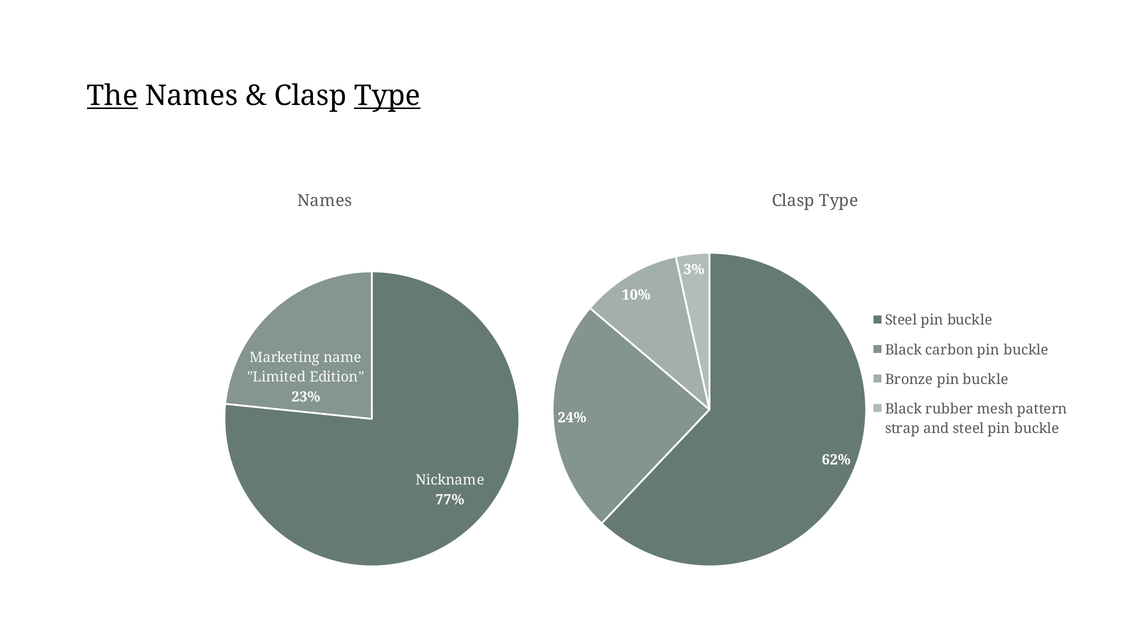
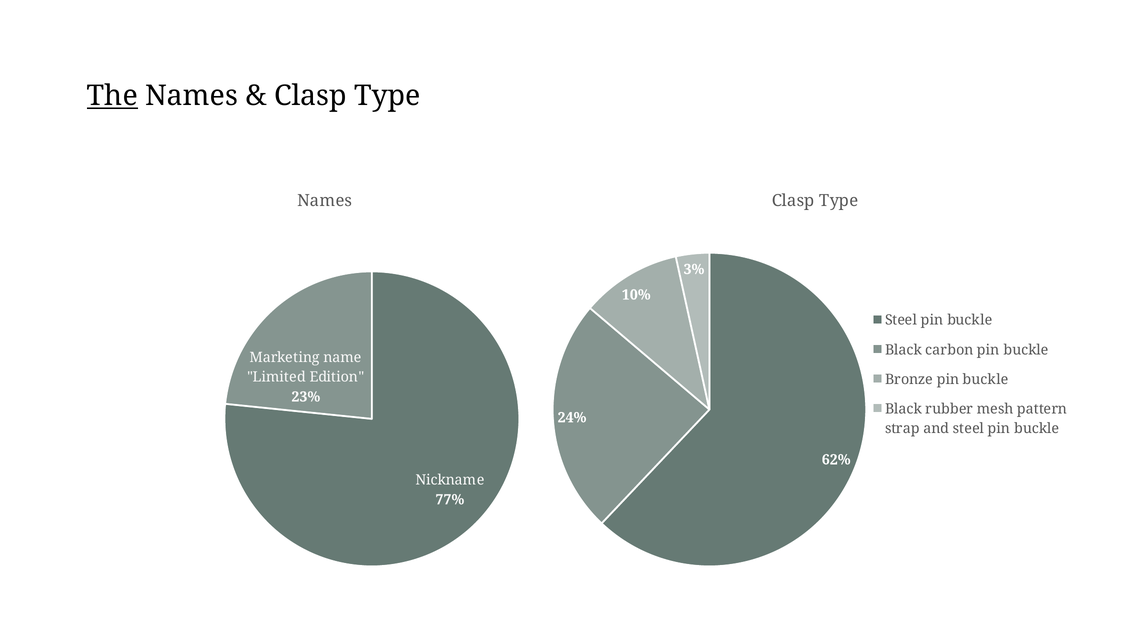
Type at (387, 96) underline: present -> none
